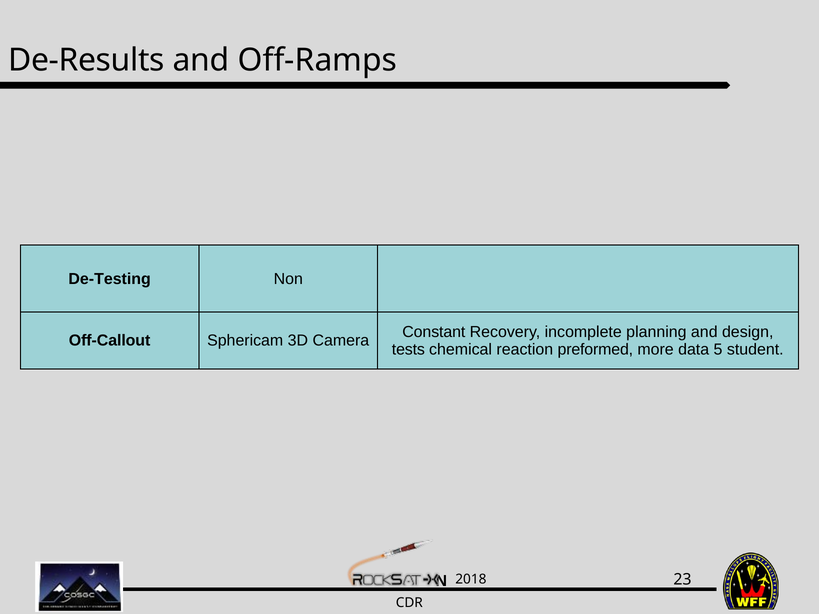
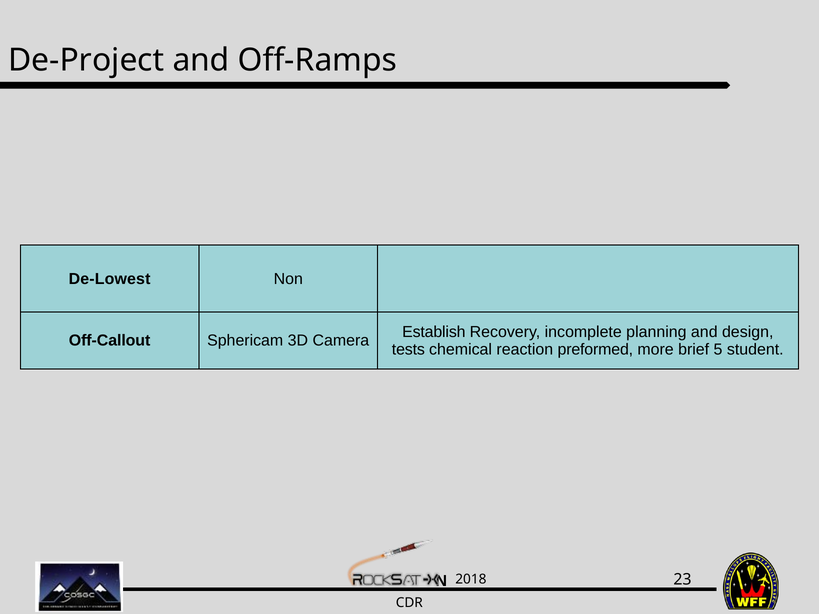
De-Results: De-Results -> De-Project
De-Testing: De-Testing -> De-Lowest
Constant: Constant -> Establish
data: data -> brief
